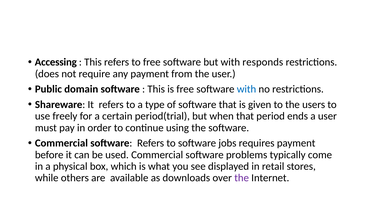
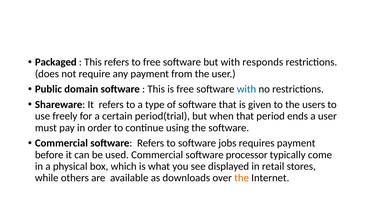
Accessing: Accessing -> Packaged
problems: problems -> processor
the at (242, 178) colour: purple -> orange
